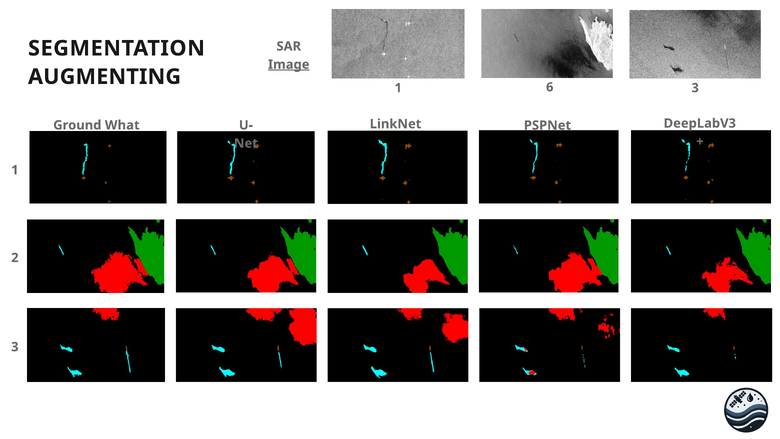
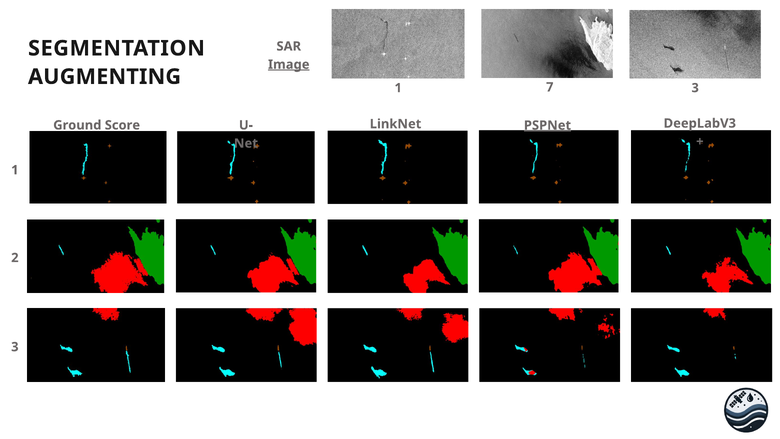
6: 6 -> 7
What: What -> Score
PSPNet underline: none -> present
